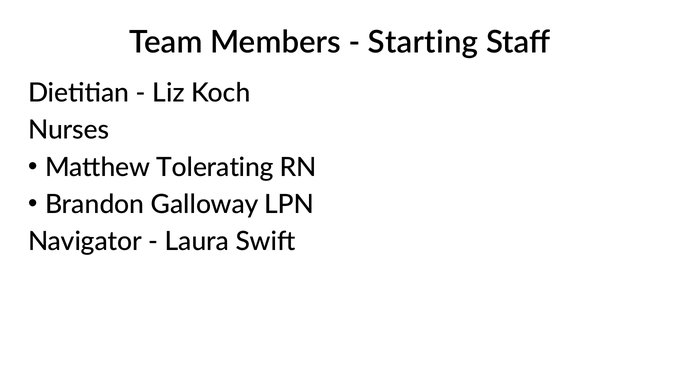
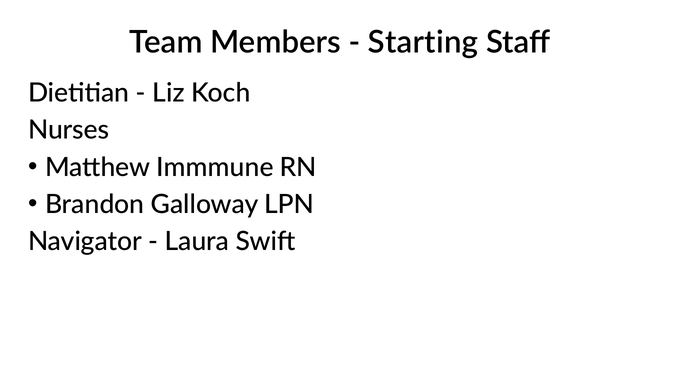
Tolerating: Tolerating -> Immmune
